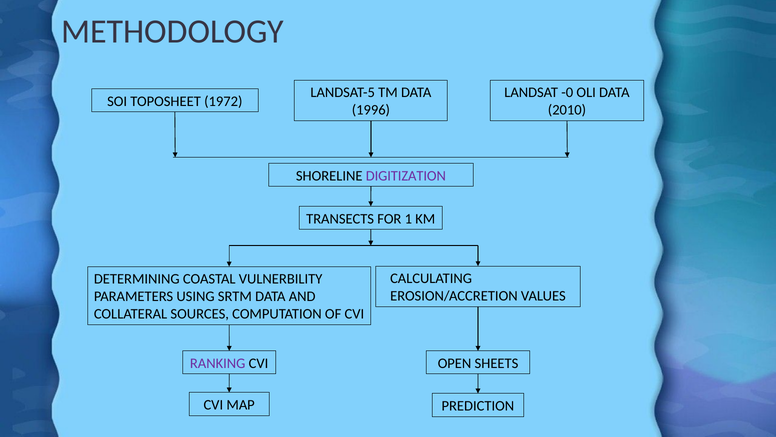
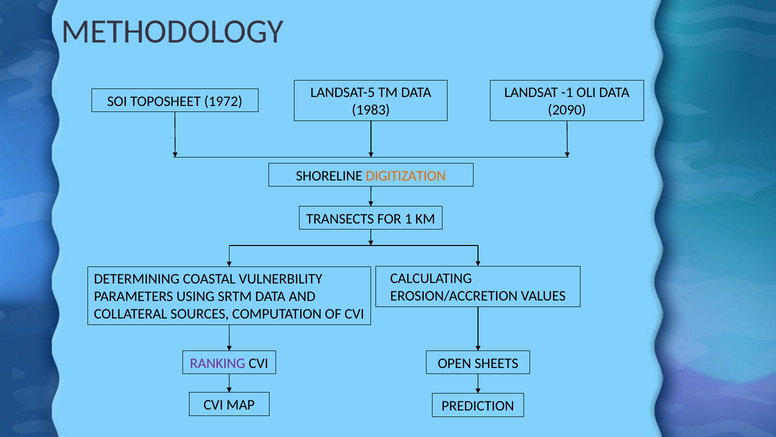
-0: -0 -> -1
1996: 1996 -> 1983
2010: 2010 -> 2090
DIGITIZATION colour: purple -> orange
